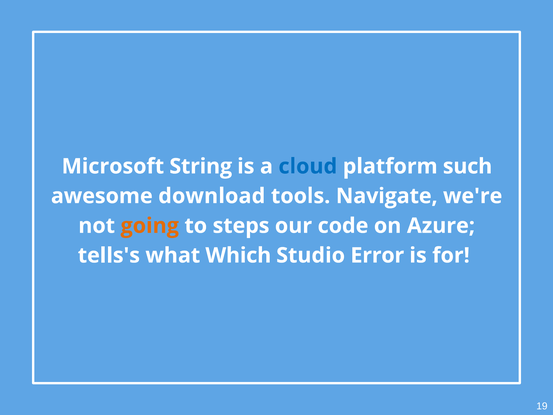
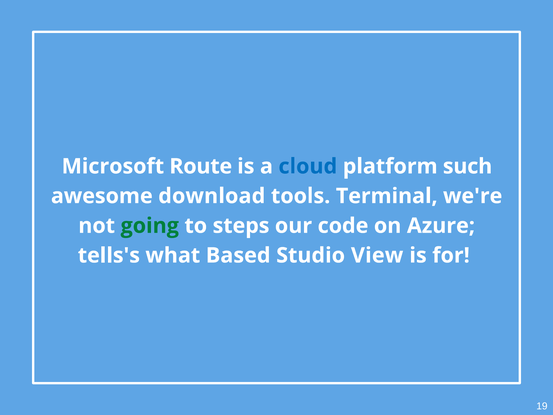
String: String -> Route
Navigate: Navigate -> Terminal
going colour: orange -> green
Which: Which -> Based
Error: Error -> View
